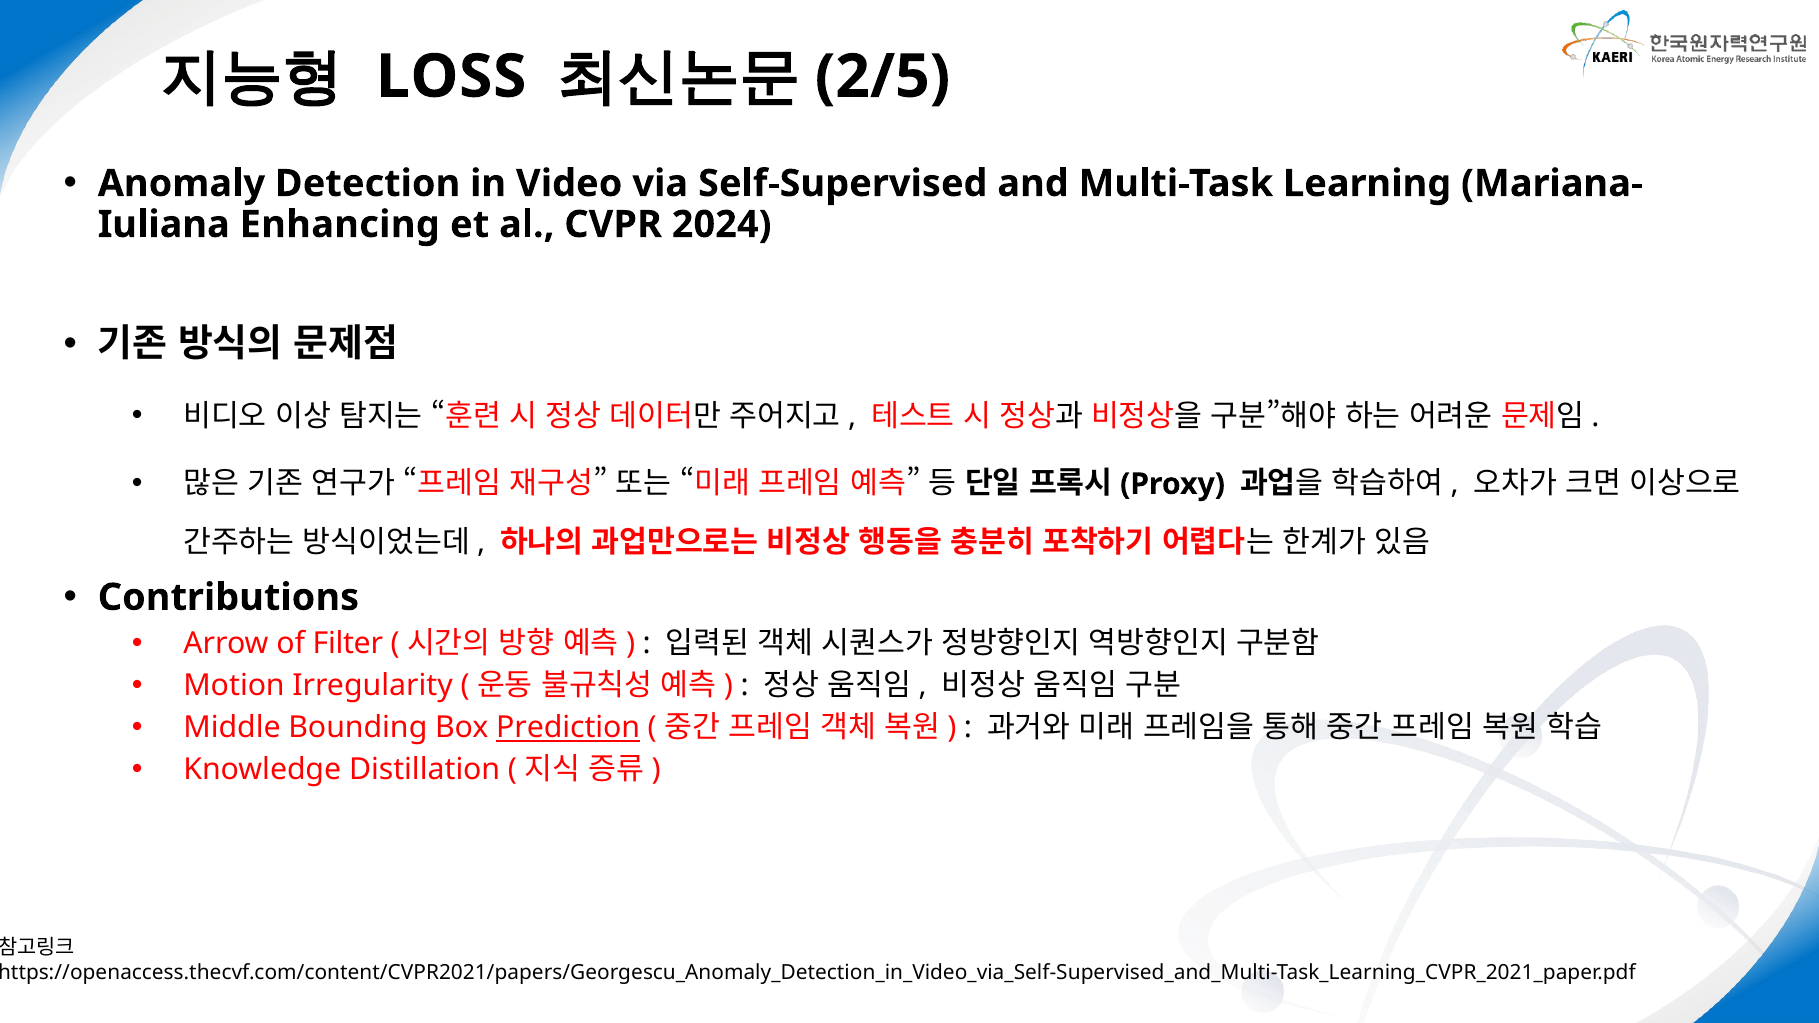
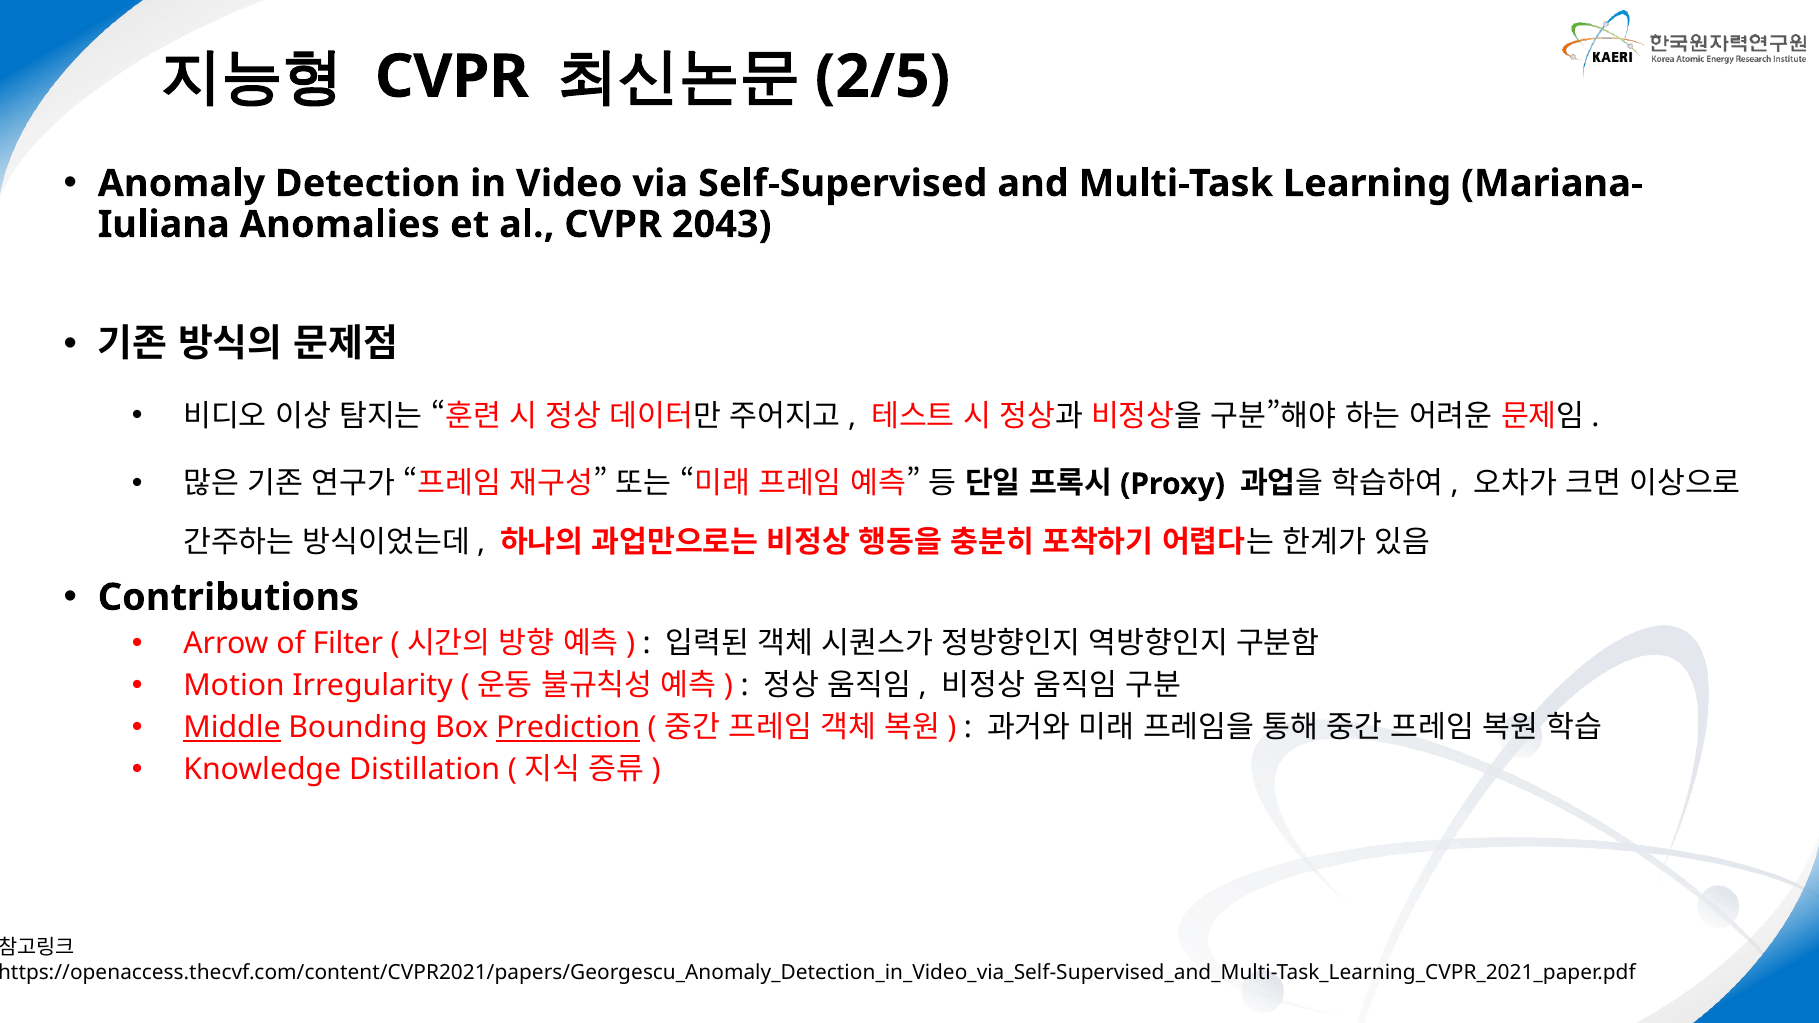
LOSS at (451, 77): LOSS -> CVPR
Enhancing: Enhancing -> Anomalies
2024: 2024 -> 2043
Middle underline: none -> present
